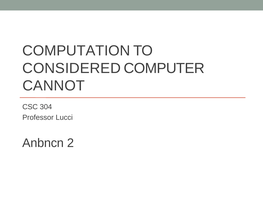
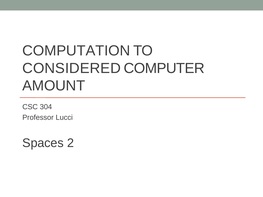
CANNOT: CANNOT -> AMOUNT
Anbncn: Anbncn -> Spaces
